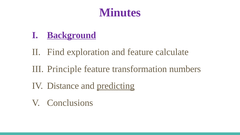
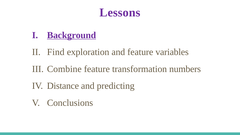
Minutes: Minutes -> Lessons
calculate: calculate -> variables
Principle: Principle -> Combine
predicting underline: present -> none
